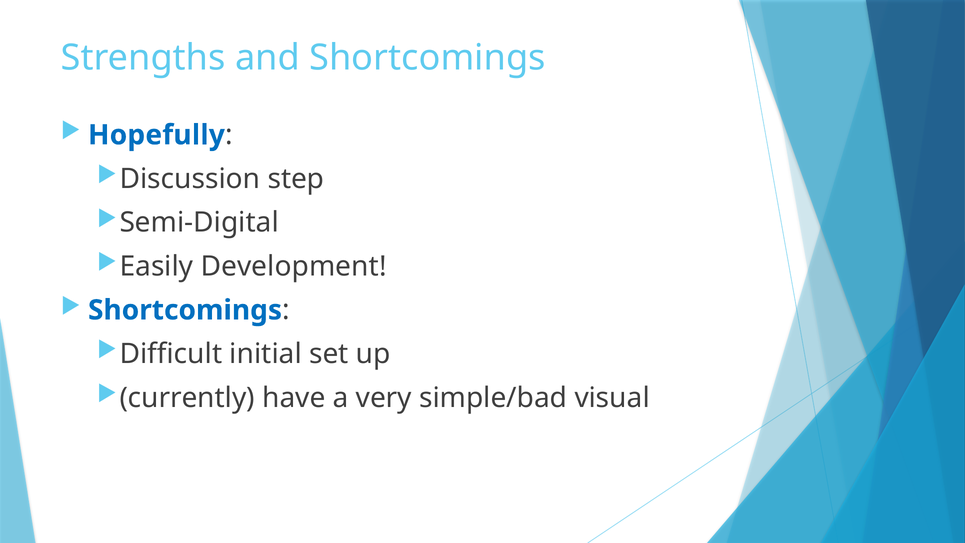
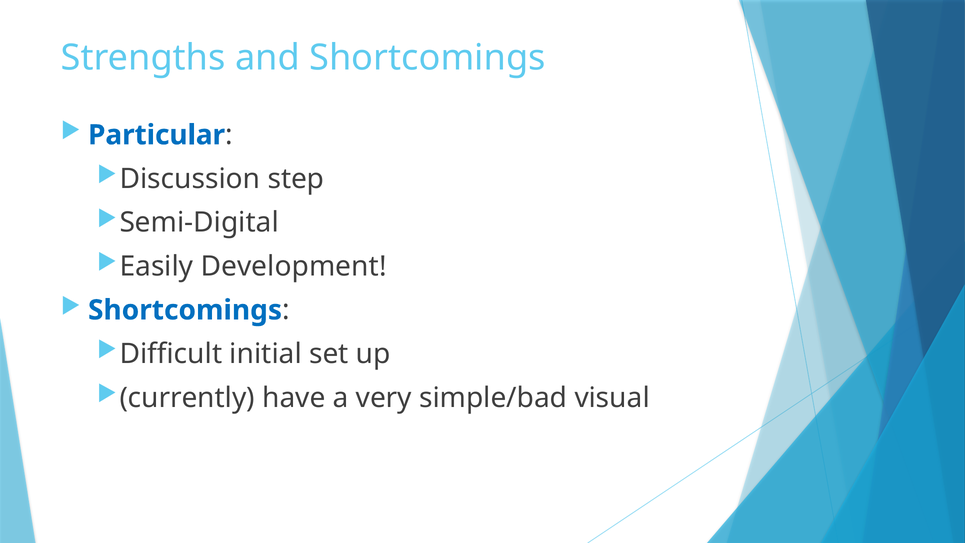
Hopefully: Hopefully -> Particular
